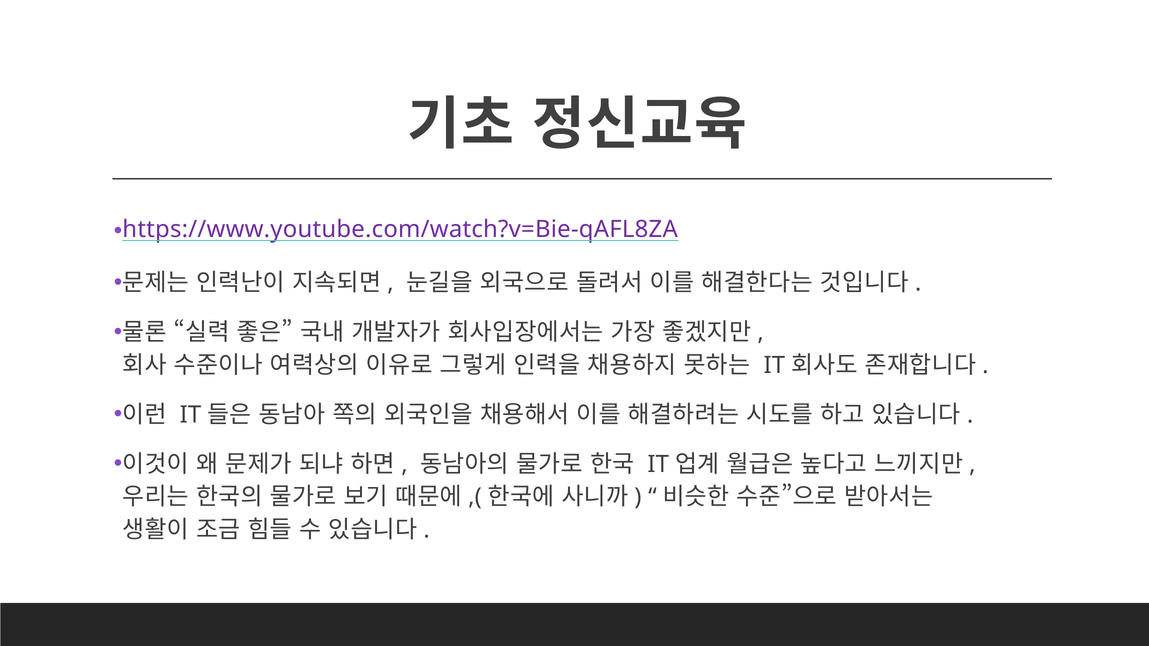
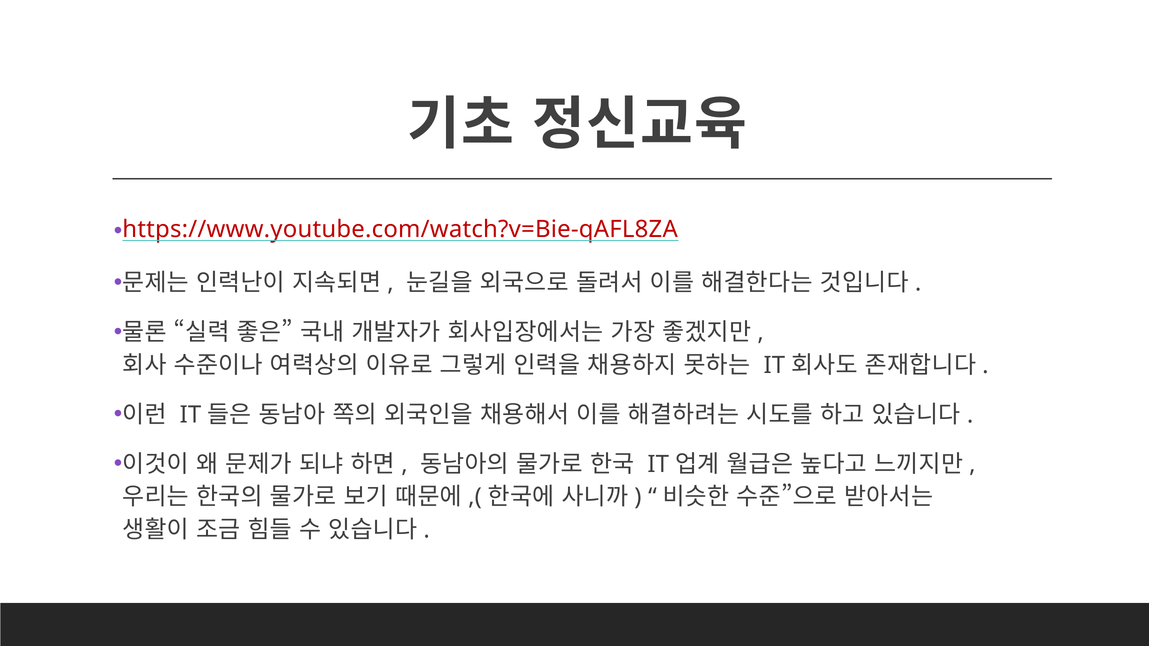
https://www.youtube.com/watch?v=Bie-qAFL8ZA colour: purple -> red
